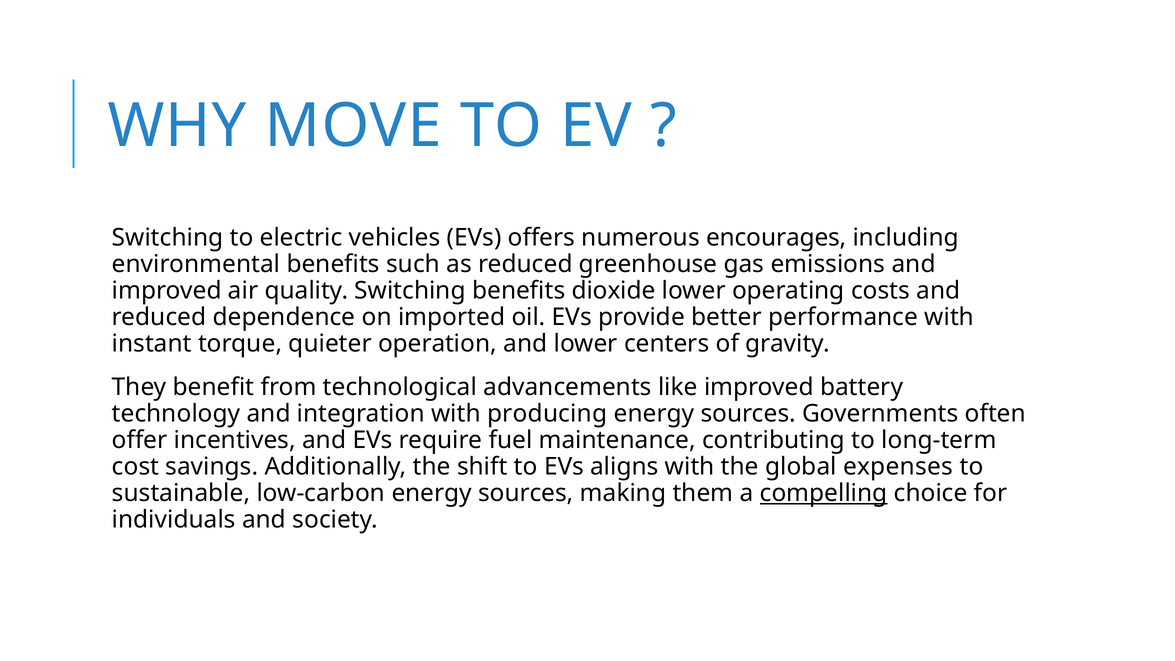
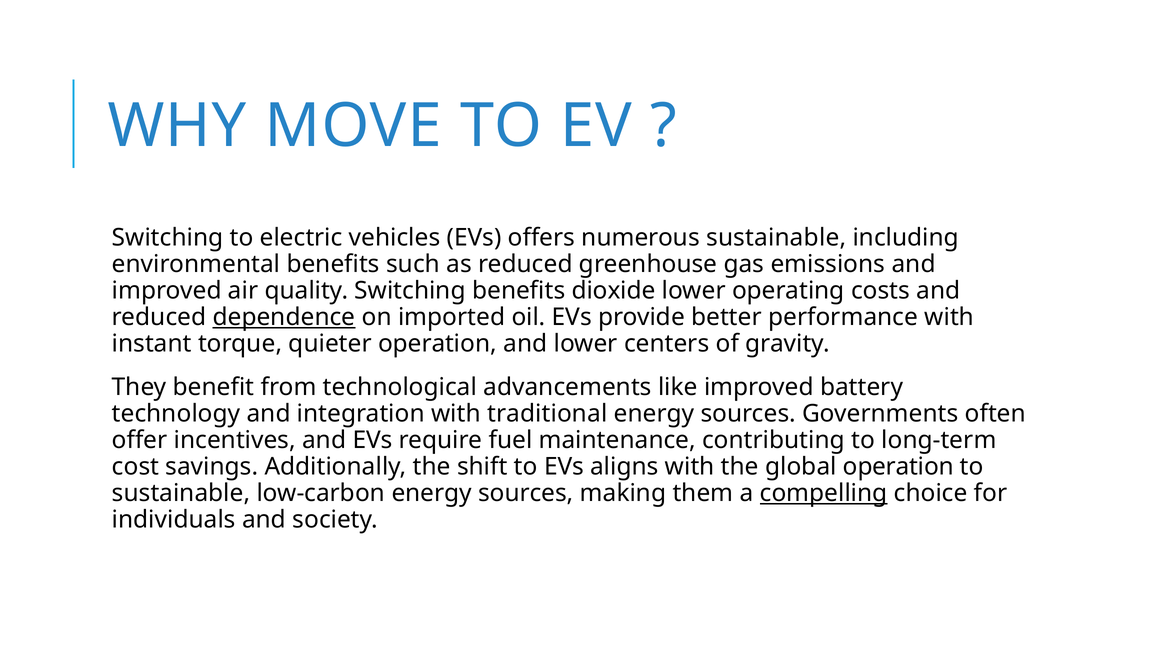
numerous encourages: encourages -> sustainable
dependence underline: none -> present
producing: producing -> traditional
global expenses: expenses -> operation
